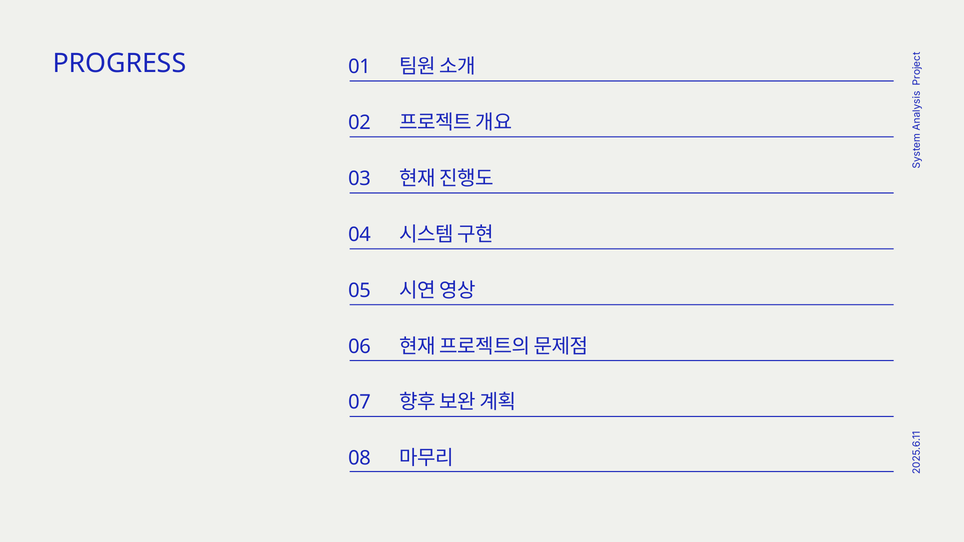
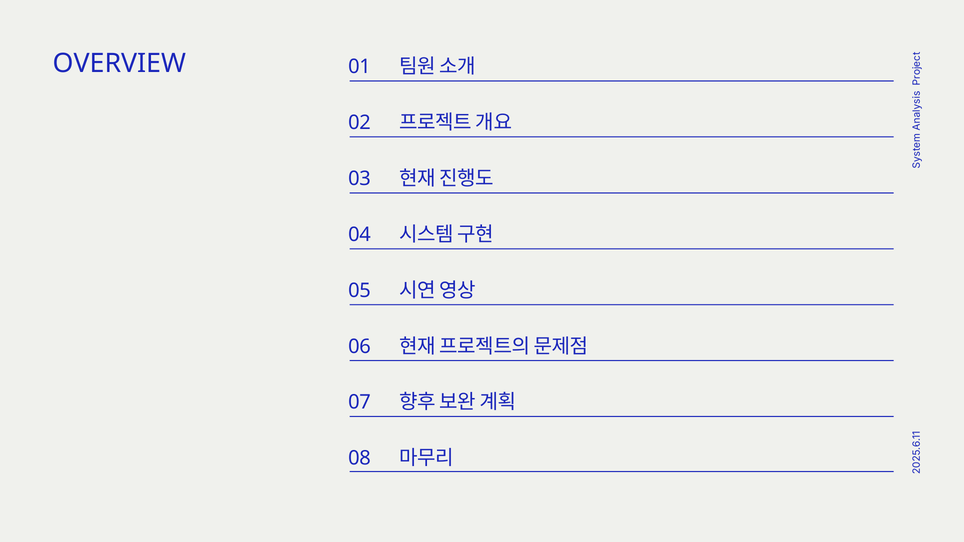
PROGRESS: PROGRESS -> OVERVIEW
